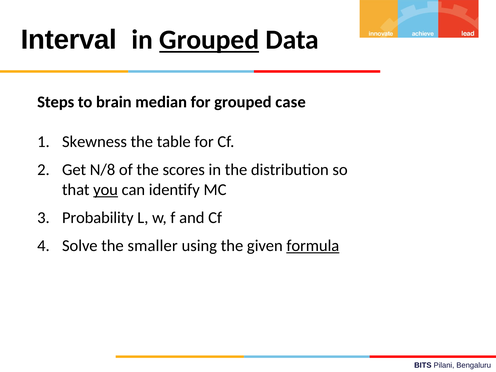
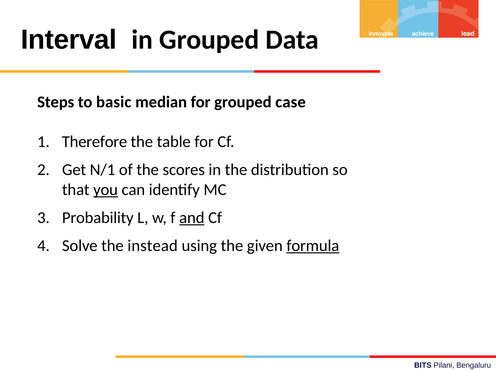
Grouped at (209, 40) underline: present -> none
brain: brain -> basic
Skewness: Skewness -> Therefore
N/8: N/8 -> N/1
and underline: none -> present
smaller: smaller -> instead
